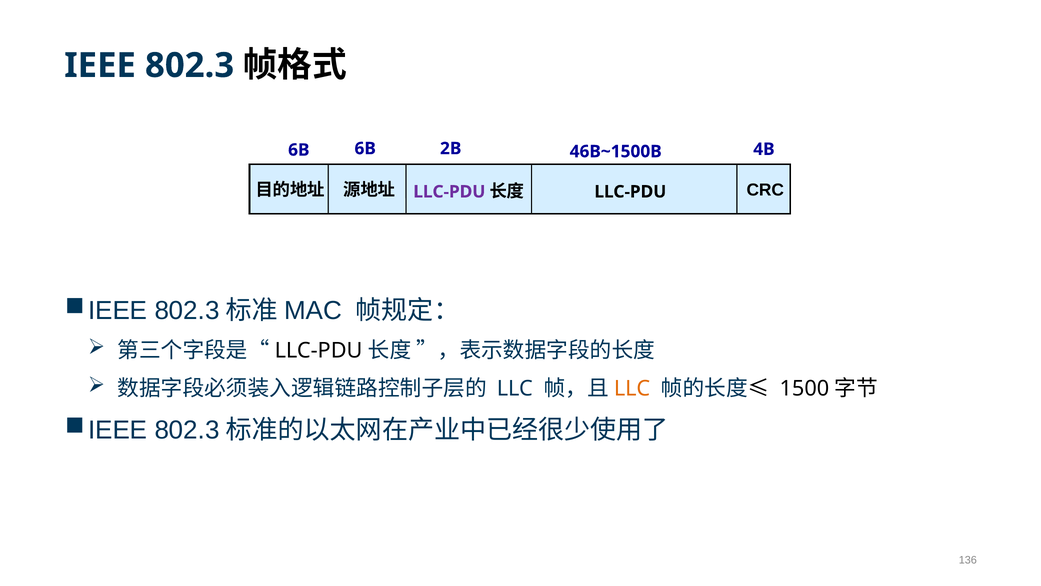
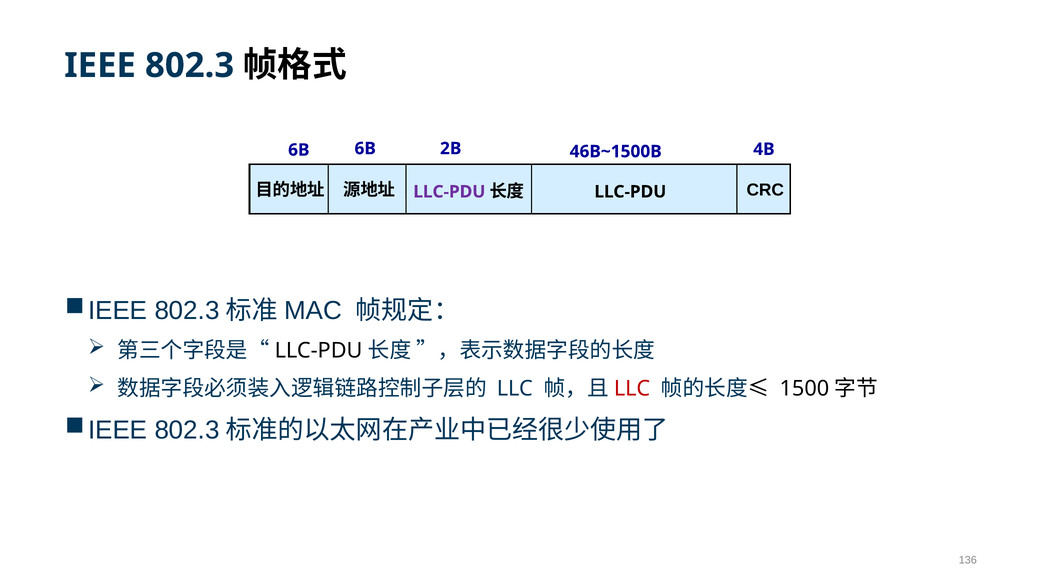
LLC at (632, 388) colour: orange -> red
